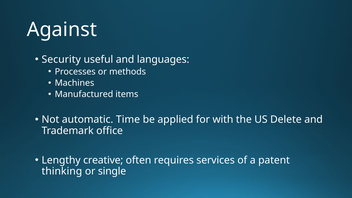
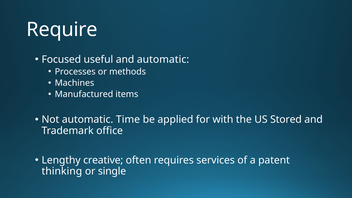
Against: Against -> Require
Security: Security -> Focused
and languages: languages -> automatic
Delete: Delete -> Stored
